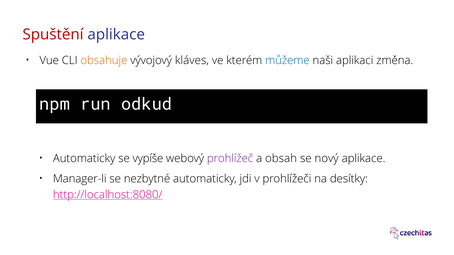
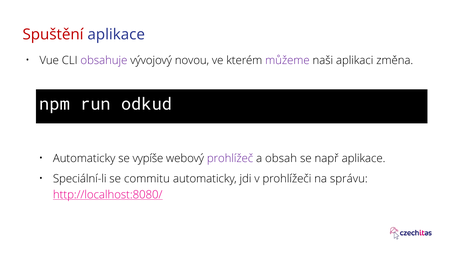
obsahuje colour: orange -> purple
kláves: kláves -> novou
můžeme colour: blue -> purple
nový: nový -> např
Manager-li: Manager-li -> Speciální-li
nezbytné: nezbytné -> commitu
desítky: desítky -> správu
